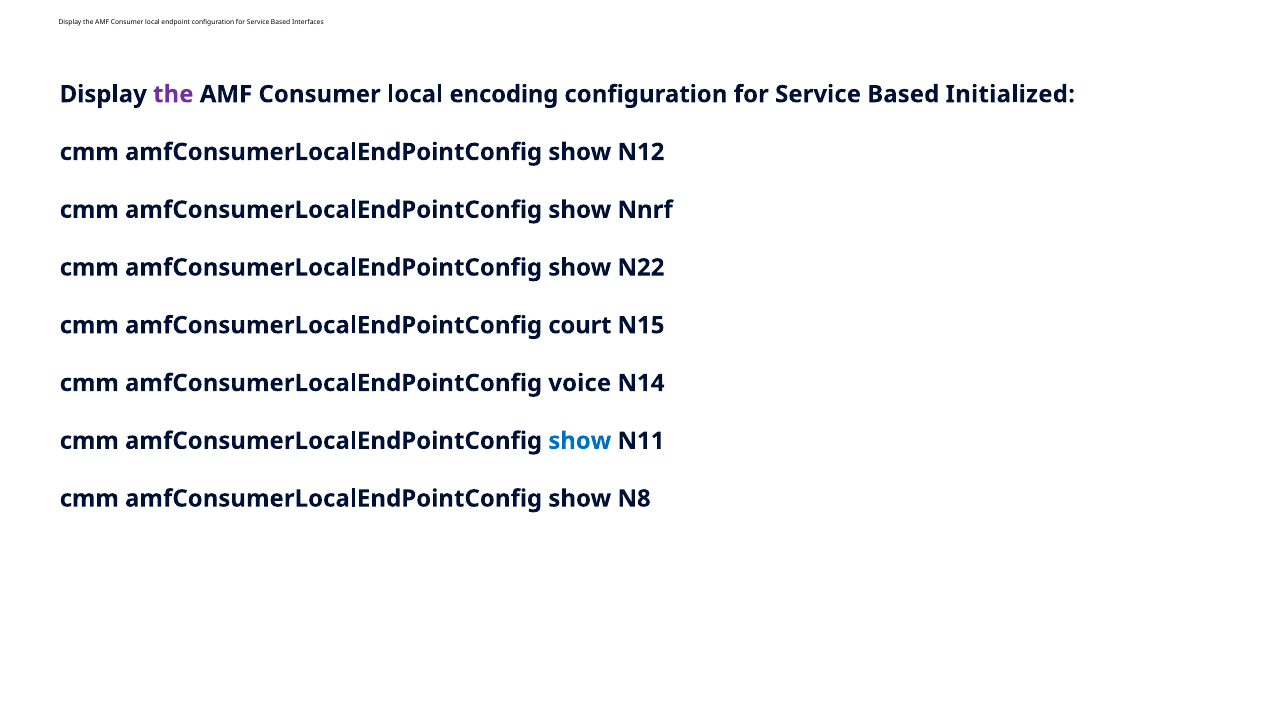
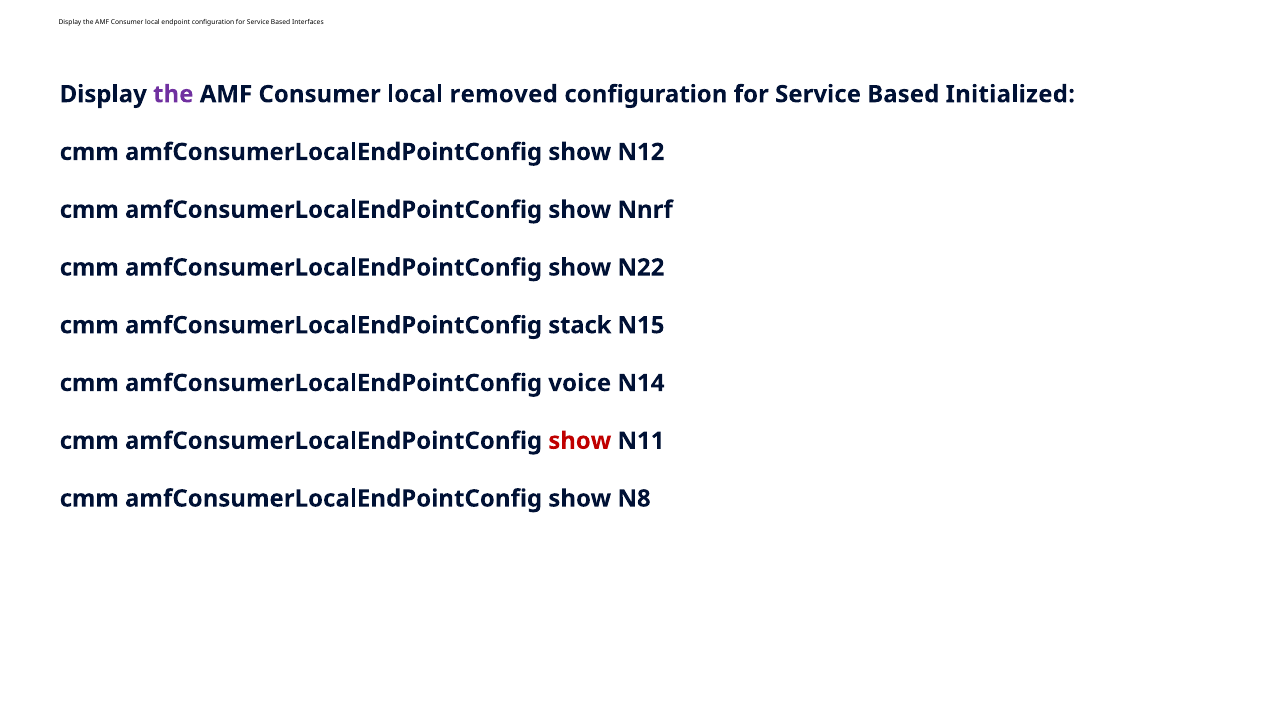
encoding: encoding -> removed
court: court -> stack
show at (580, 441) colour: blue -> red
